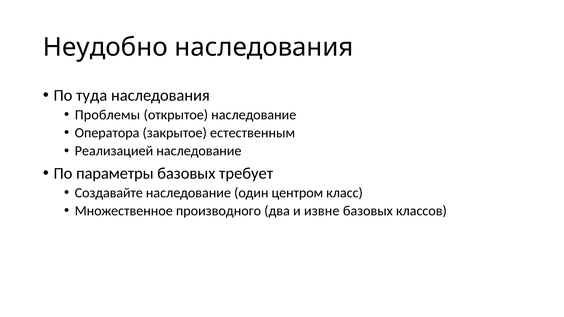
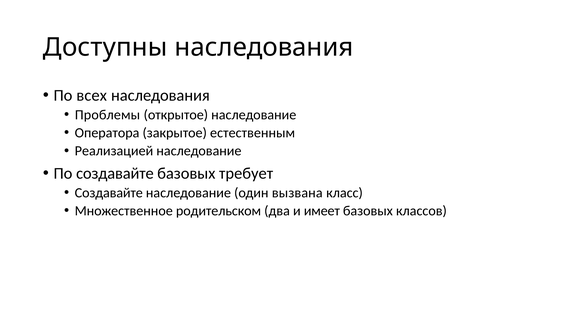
Неудобно: Неудобно -> Доступны
туда: туда -> всех
По параметры: параметры -> создавайте
центром: центром -> вызвана
производного: производного -> родительском
извне: извне -> имеет
